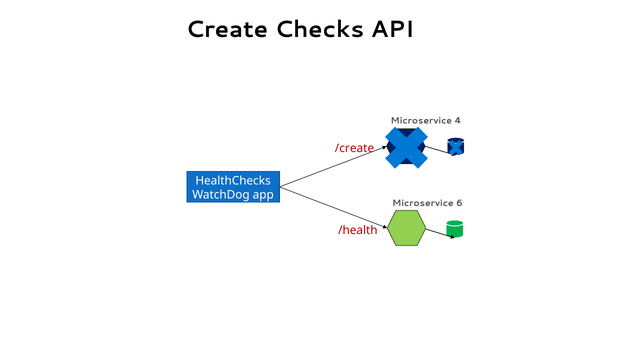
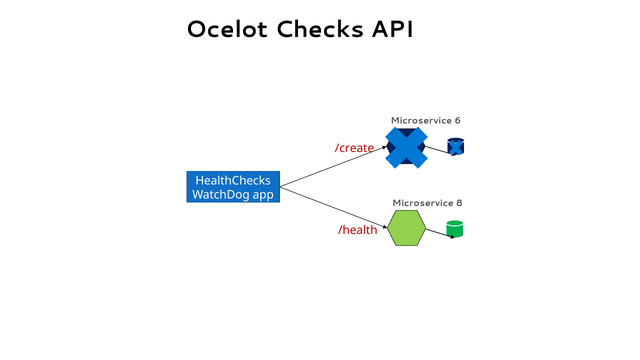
Create: Create -> Ocelot
4: 4 -> 6
6: 6 -> 8
